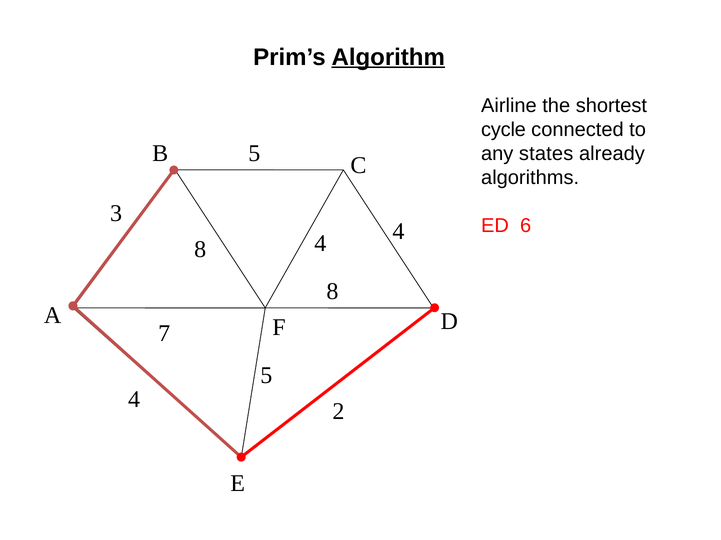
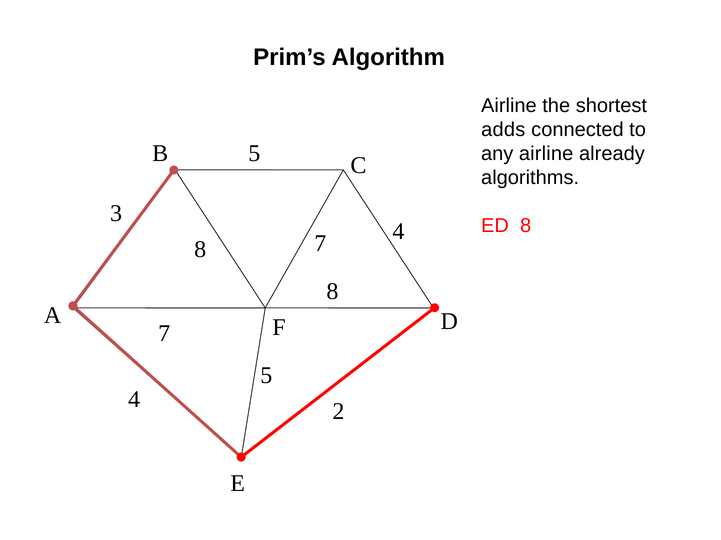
Algorithm underline: present -> none
cycle: cycle -> adds
any states: states -> airline
ED 6: 6 -> 8
8 4: 4 -> 7
